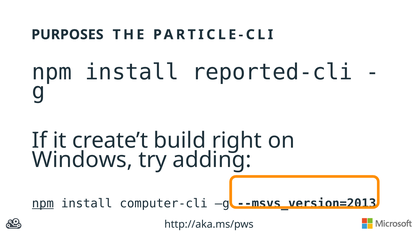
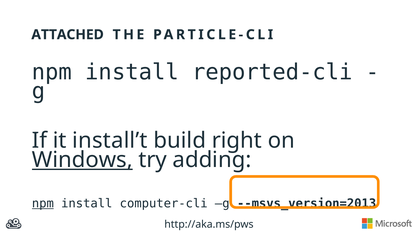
PURPOSES: PURPOSES -> ATTACHED
create’t: create’t -> install’t
Windows underline: none -> present
